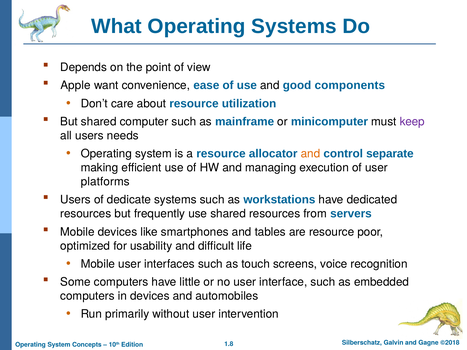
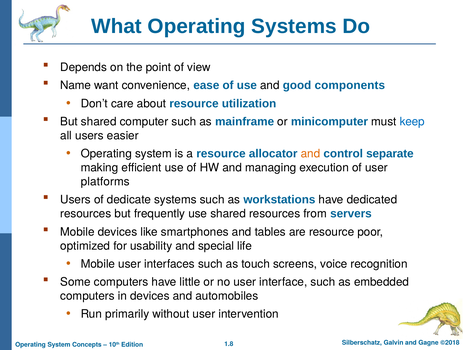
Apple: Apple -> Name
keep colour: purple -> blue
needs: needs -> easier
difficult: difficult -> special
